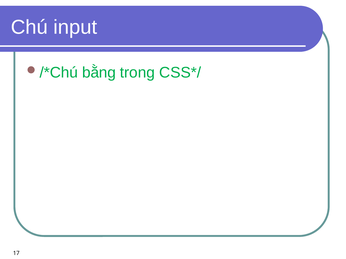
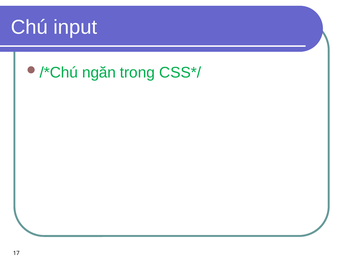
bằng: bằng -> ngăn
